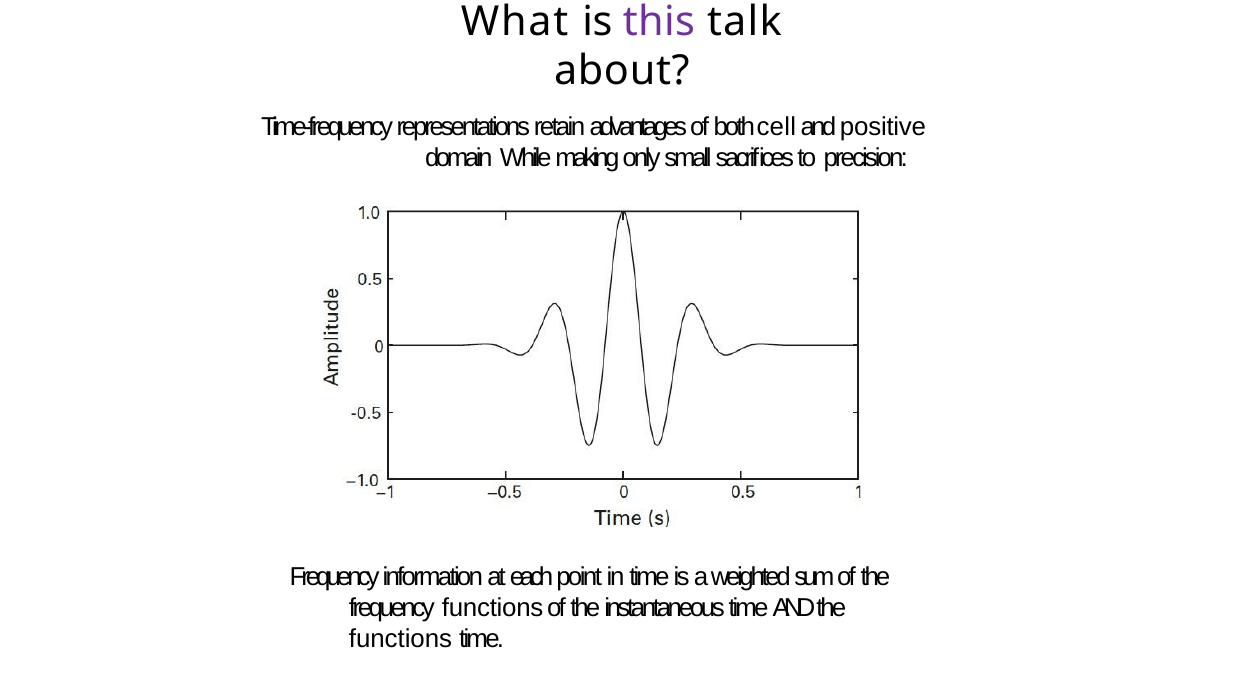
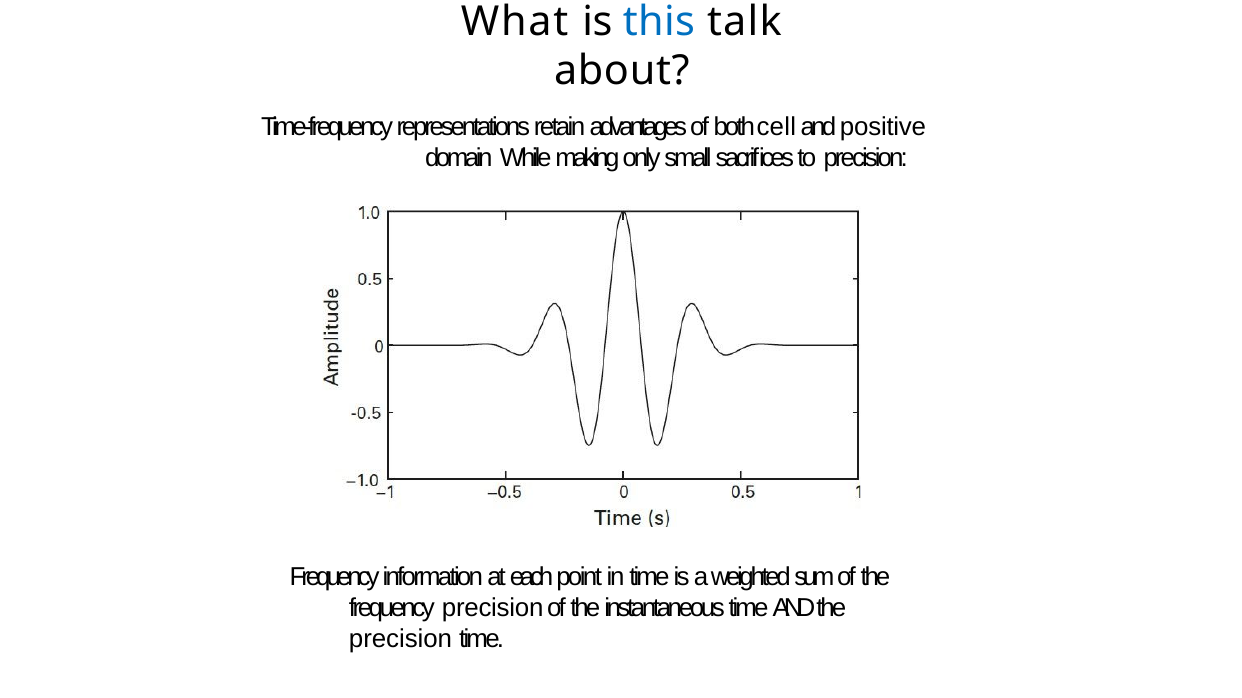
this colour: purple -> blue
frequency functions: functions -> precision
functions at (401, 640): functions -> precision
